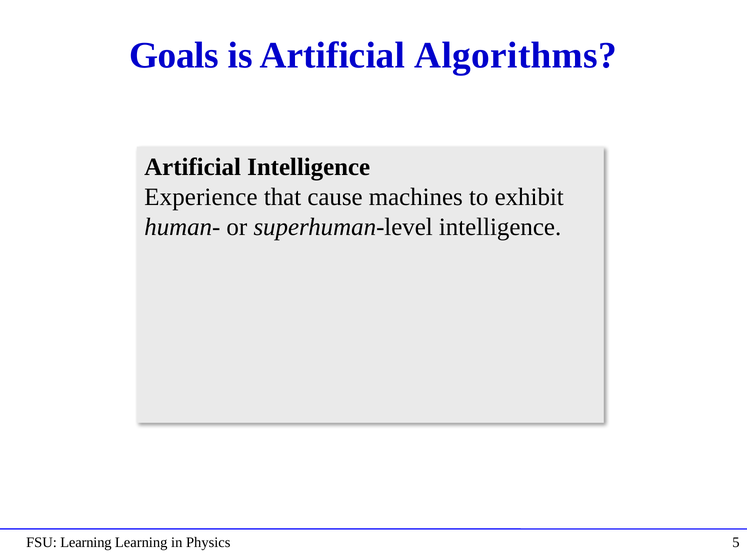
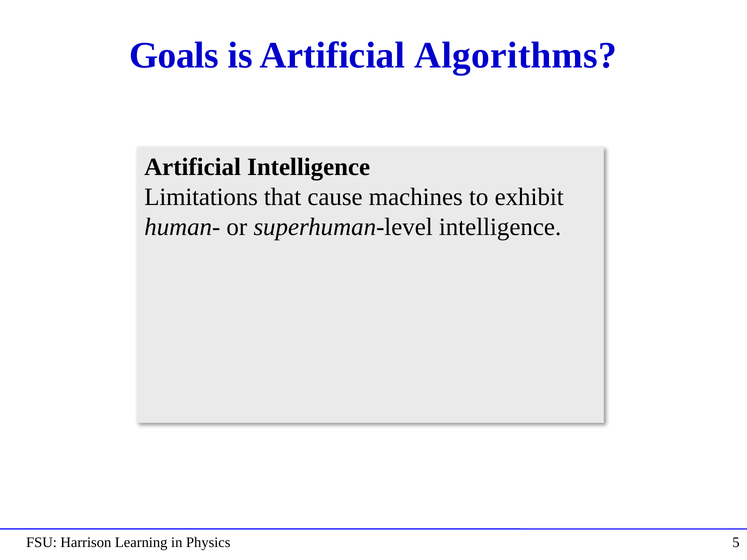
Experience: Experience -> Limitations
FSU Learning: Learning -> Harrison
